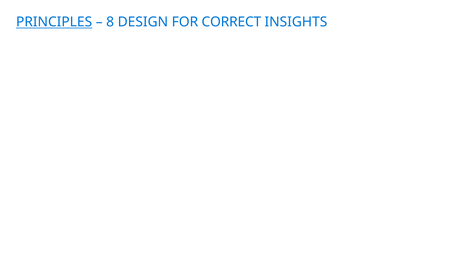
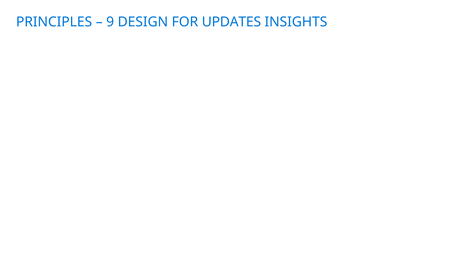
PRINCIPLES underline: present -> none
8: 8 -> 9
CORRECT: CORRECT -> UPDATES
